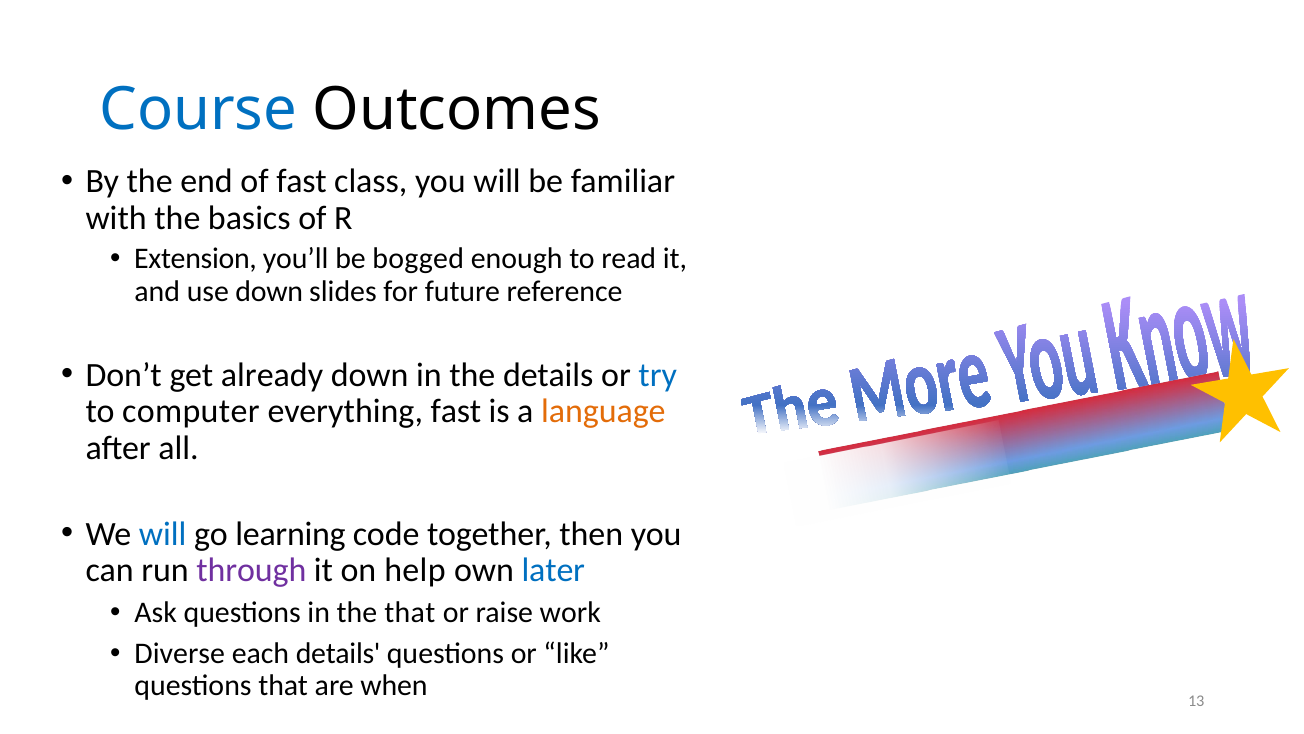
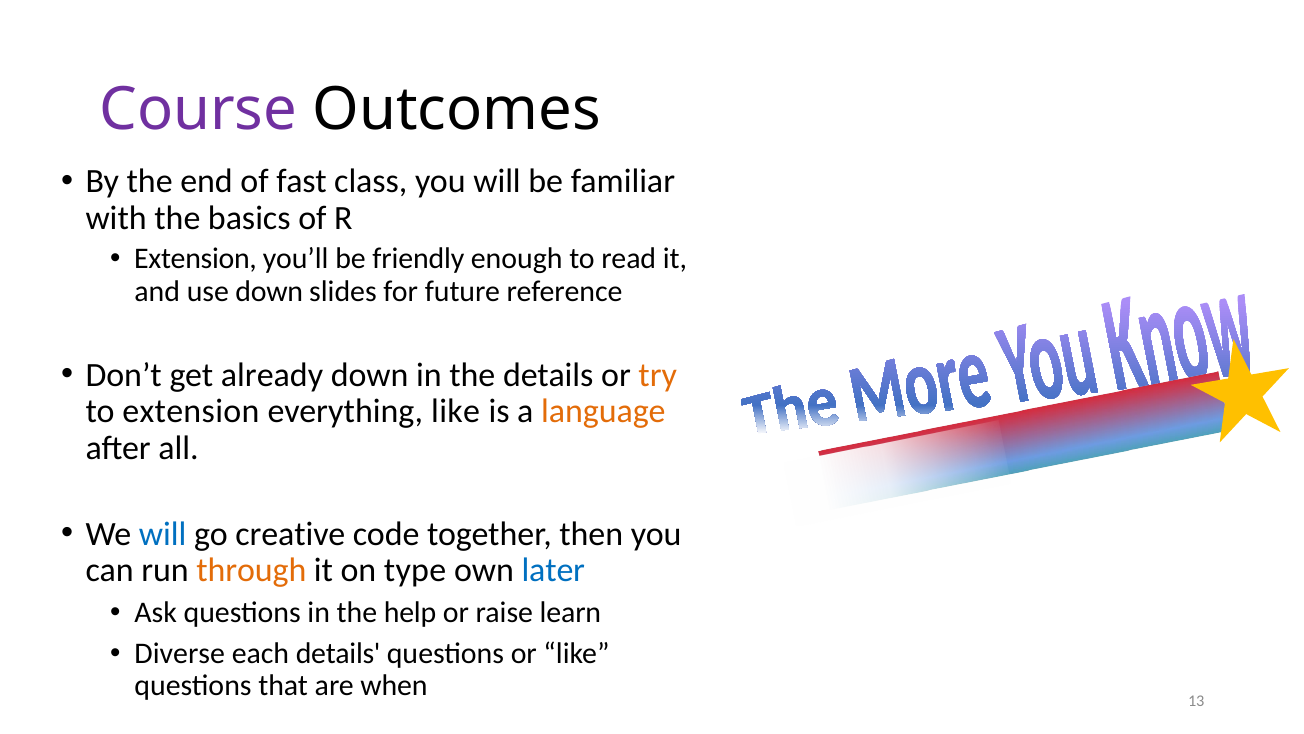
Course colour: blue -> purple
bogged: bogged -> friendly
try colour: blue -> orange
to computer: computer -> extension
everything fast: fast -> like
learning: learning -> creative
through colour: purple -> orange
help: help -> type
the that: that -> help
work: work -> learn
